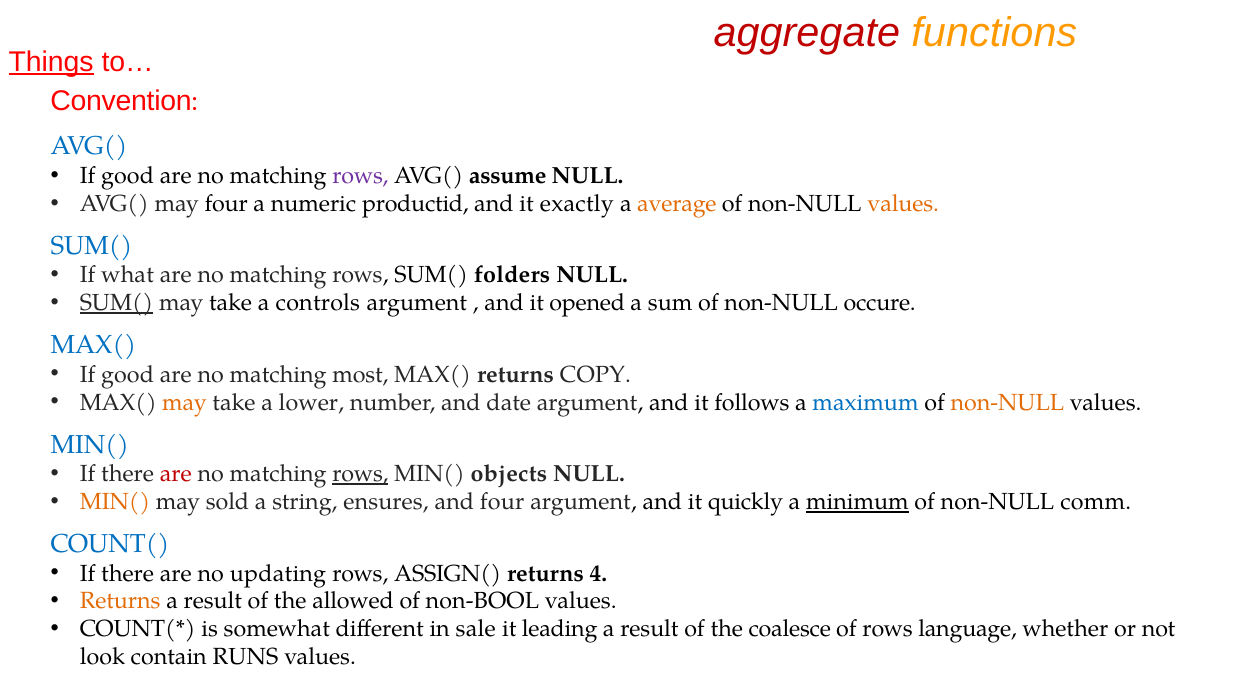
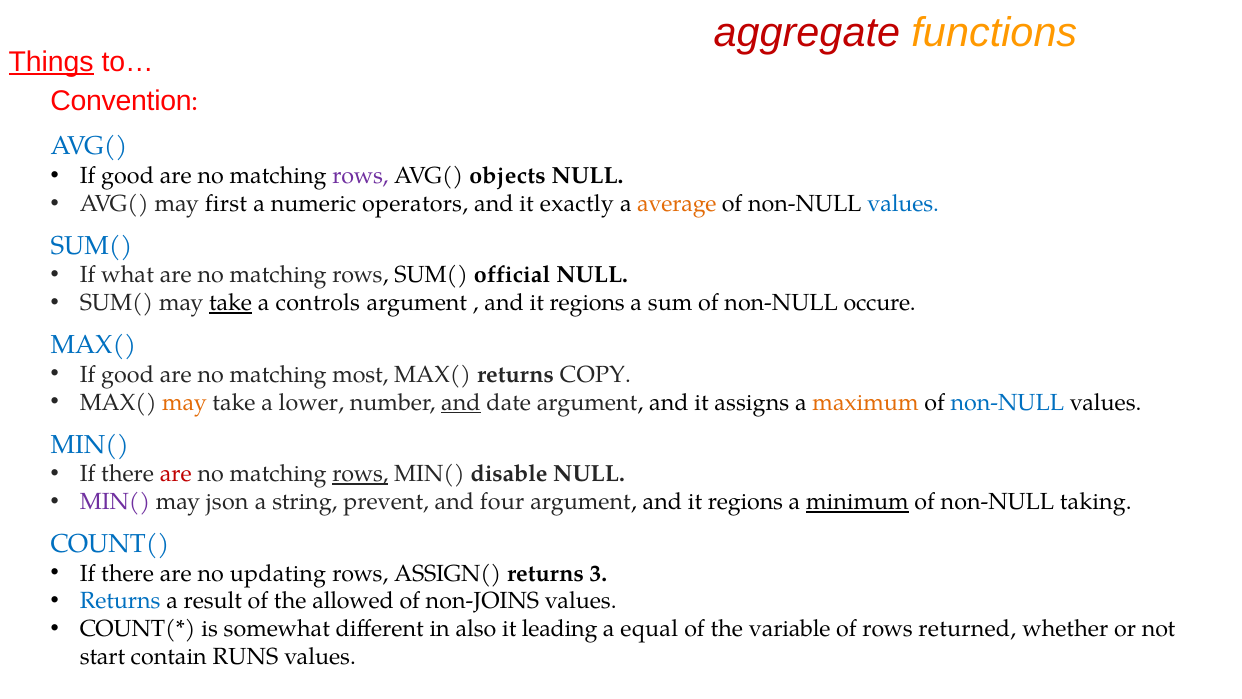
assume: assume -> objects
may four: four -> first
productid: productid -> operators
values at (903, 204) colour: orange -> blue
folders: folders -> official
SUM( at (117, 303) underline: present -> none
take at (231, 303) underline: none -> present
opened at (587, 303): opened -> regions
and at (461, 402) underline: none -> present
follows: follows -> assigns
maximum colour: blue -> orange
non-NULL at (1007, 402) colour: orange -> blue
objects: objects -> disable
MIN( at (115, 502) colour: orange -> purple
sold: sold -> json
ensures: ensures -> prevent
argument and it quickly: quickly -> regions
comm: comm -> taking
4: 4 -> 3
Returns at (120, 601) colour: orange -> blue
non-BOOL: non-BOOL -> non-JOINS
sale: sale -> also
result at (649, 629): result -> equal
coalesce: coalesce -> variable
language: language -> returned
look: look -> start
